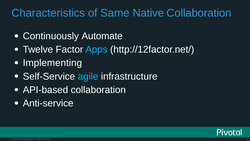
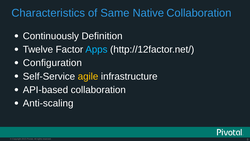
Automate: Automate -> Definition
Implementing: Implementing -> Configuration
agile colour: light blue -> yellow
Anti-service: Anti-service -> Anti-scaling
